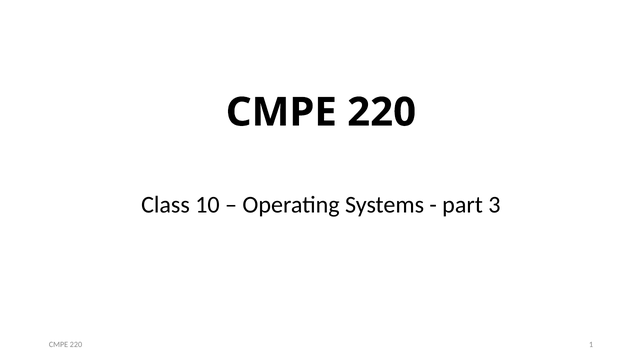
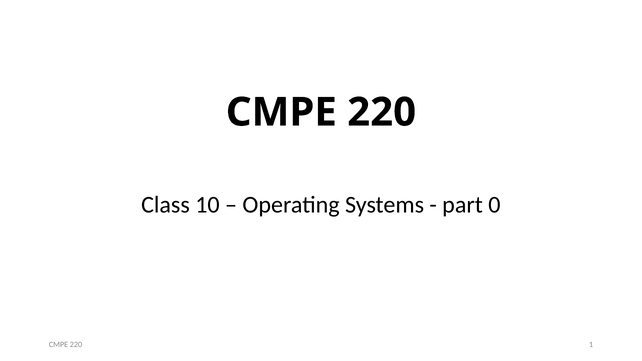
3: 3 -> 0
